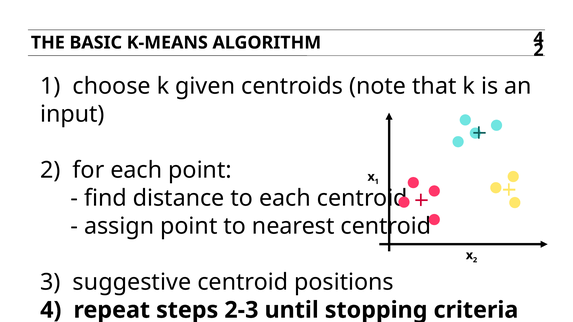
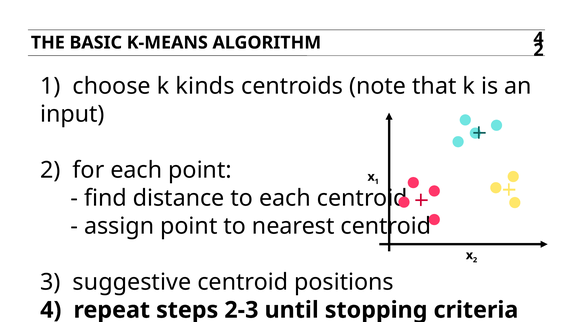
given: given -> kinds
